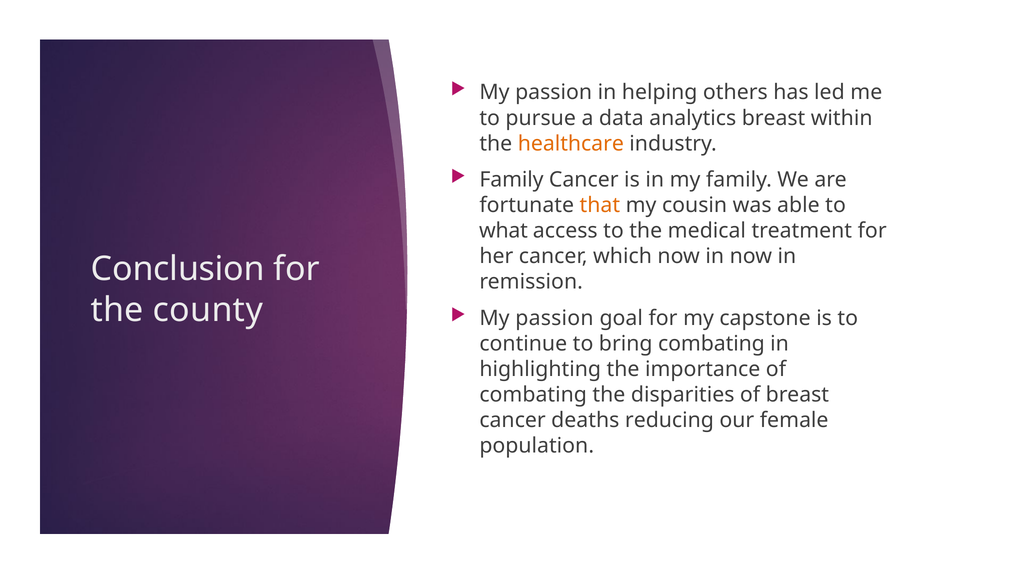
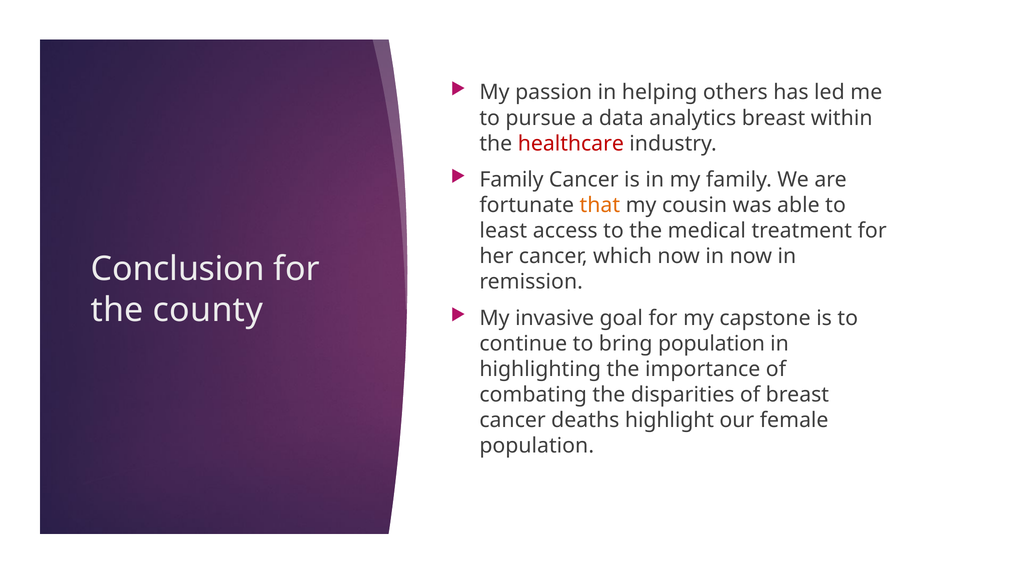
healthcare colour: orange -> red
what: what -> least
passion at (554, 318): passion -> invasive
bring combating: combating -> population
reducing: reducing -> highlight
